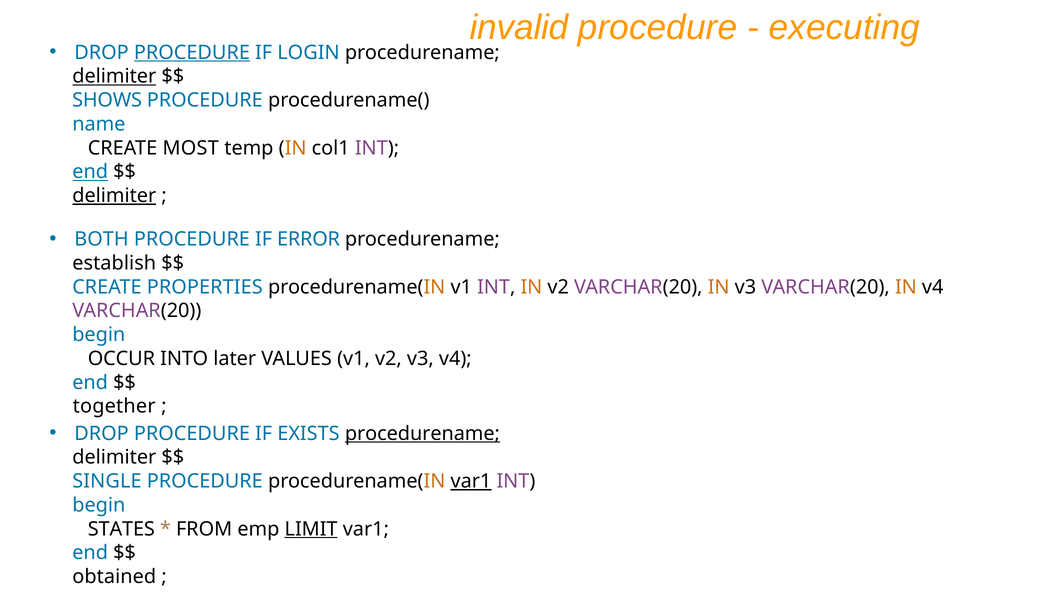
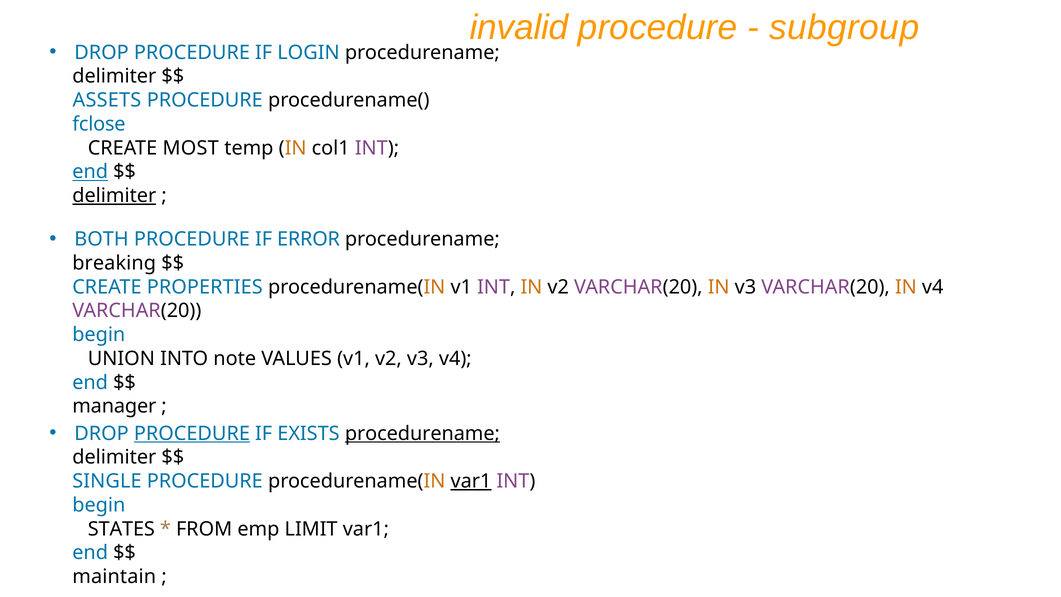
executing: executing -> subgroup
PROCEDURE at (192, 52) underline: present -> none
delimiter at (114, 76) underline: present -> none
SHOWS: SHOWS -> ASSETS
name: name -> fclose
establish: establish -> breaking
OCCUR: OCCUR -> UNION
later: later -> note
together: together -> manager
PROCEDURE at (192, 433) underline: none -> present
LIMIT underline: present -> none
obtained: obtained -> maintain
